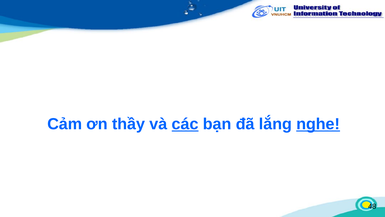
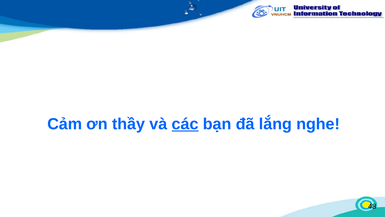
nghe underline: present -> none
